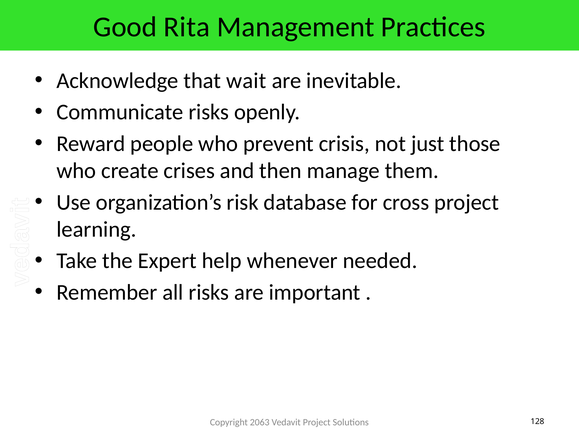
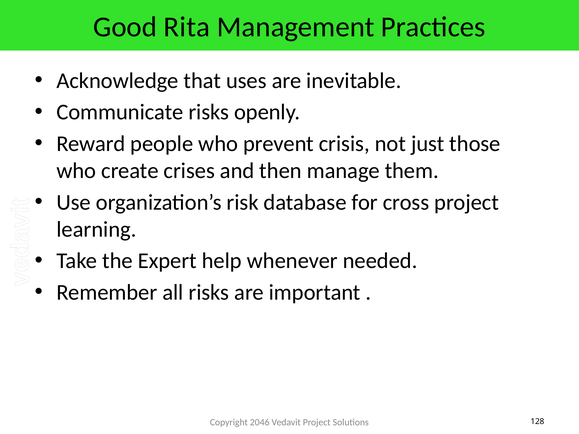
wait: wait -> uses
2063: 2063 -> 2046
